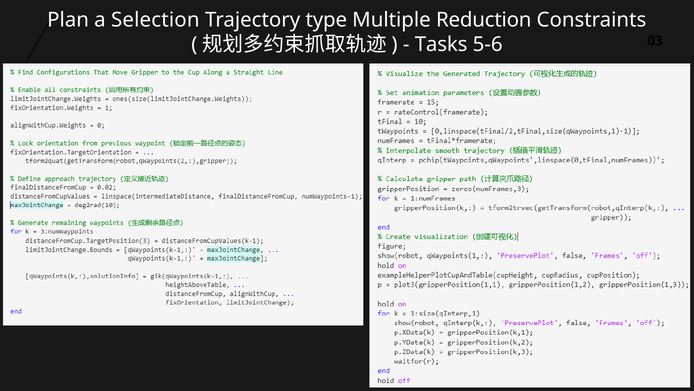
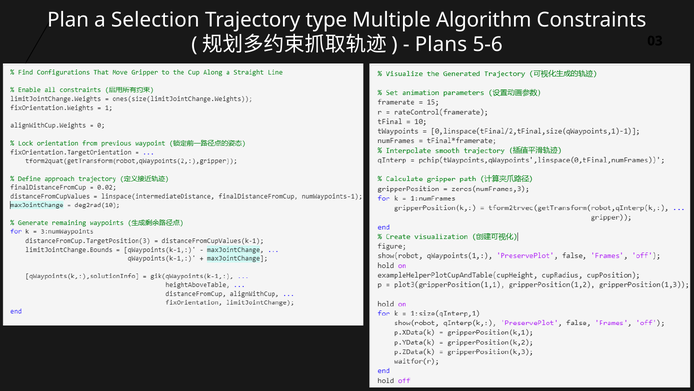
Reduction: Reduction -> Algorithm
Tasks: Tasks -> Plans
